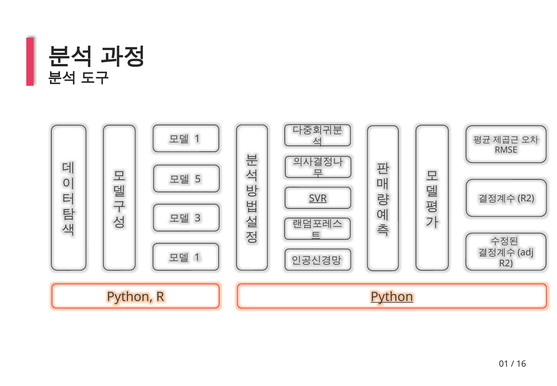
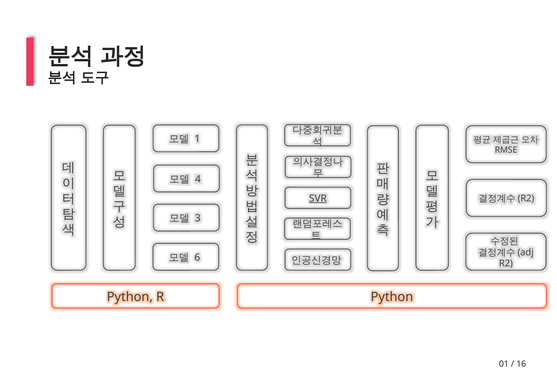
5: 5 -> 4
1 at (197, 257): 1 -> 6
Python at (392, 297) underline: present -> none
